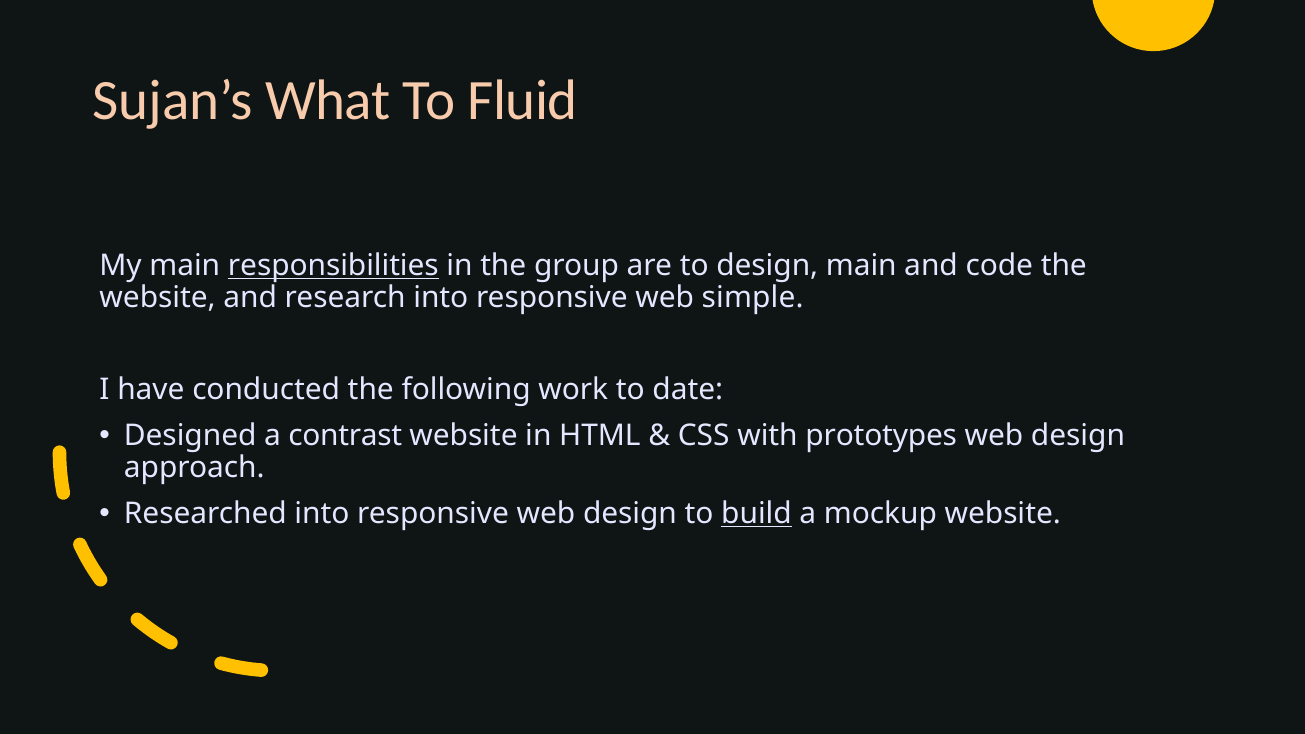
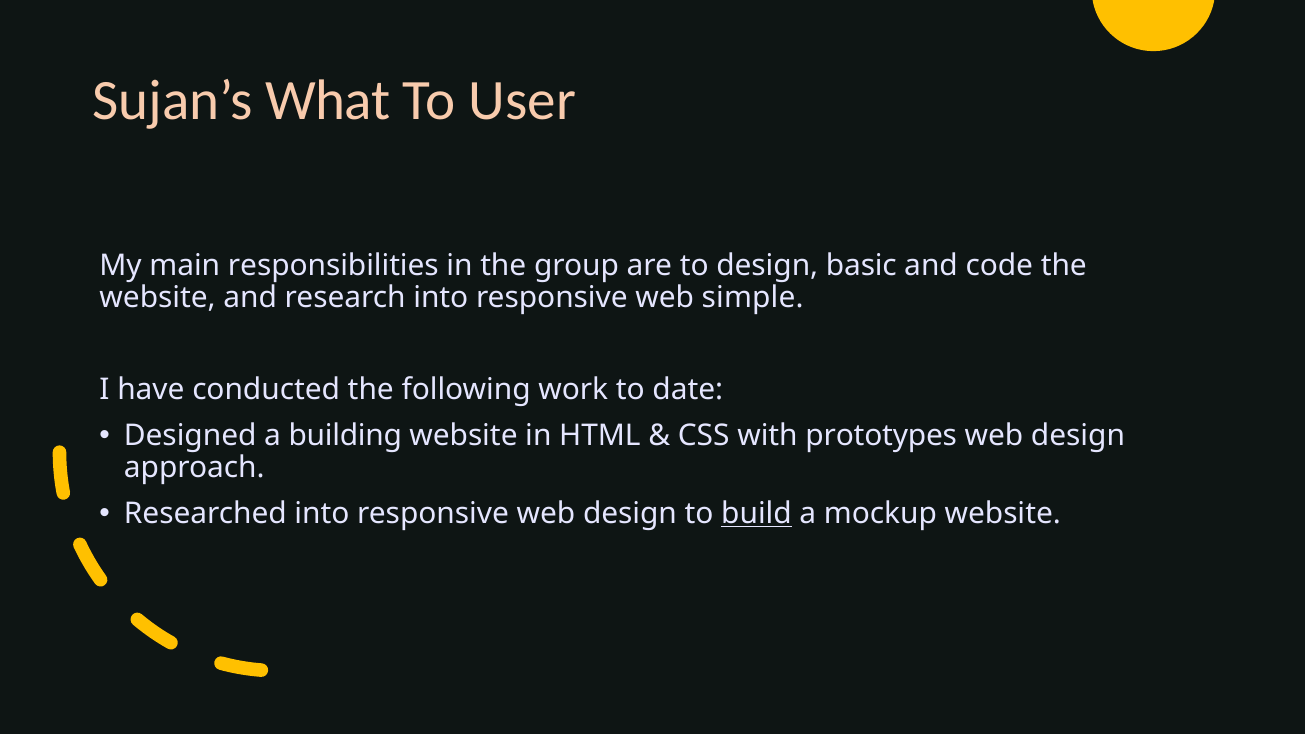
Fluid: Fluid -> User
responsibilities underline: present -> none
design main: main -> basic
contrast: contrast -> building
